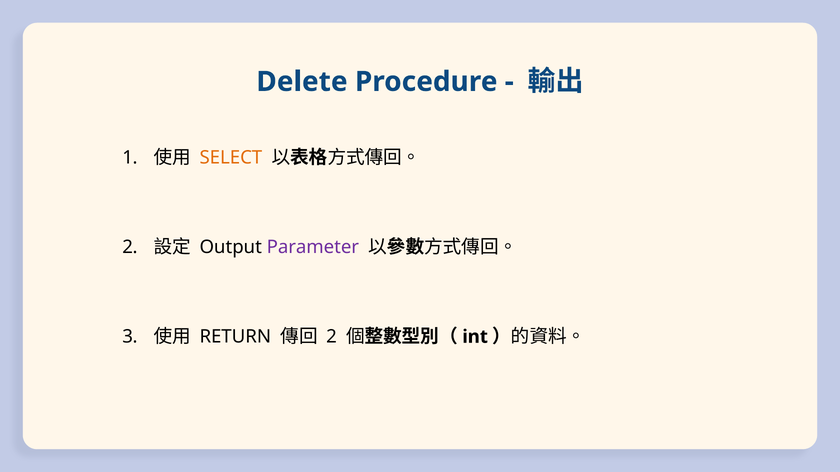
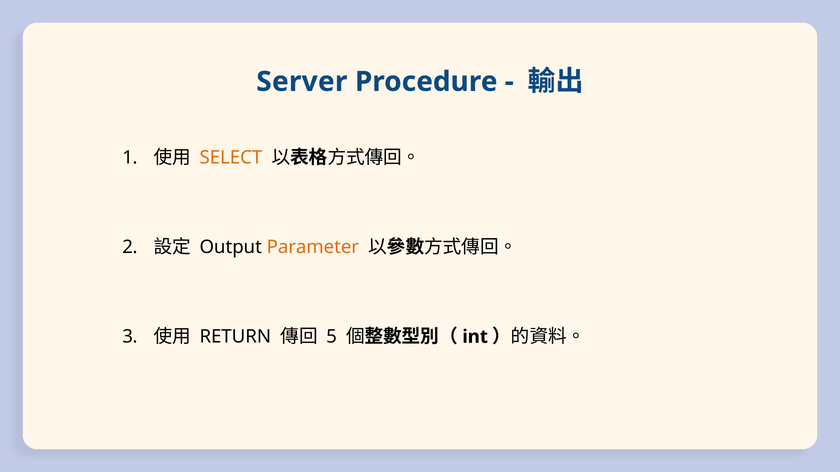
Delete: Delete -> Server
Parameter colour: purple -> orange
2 at (332, 337): 2 -> 5
